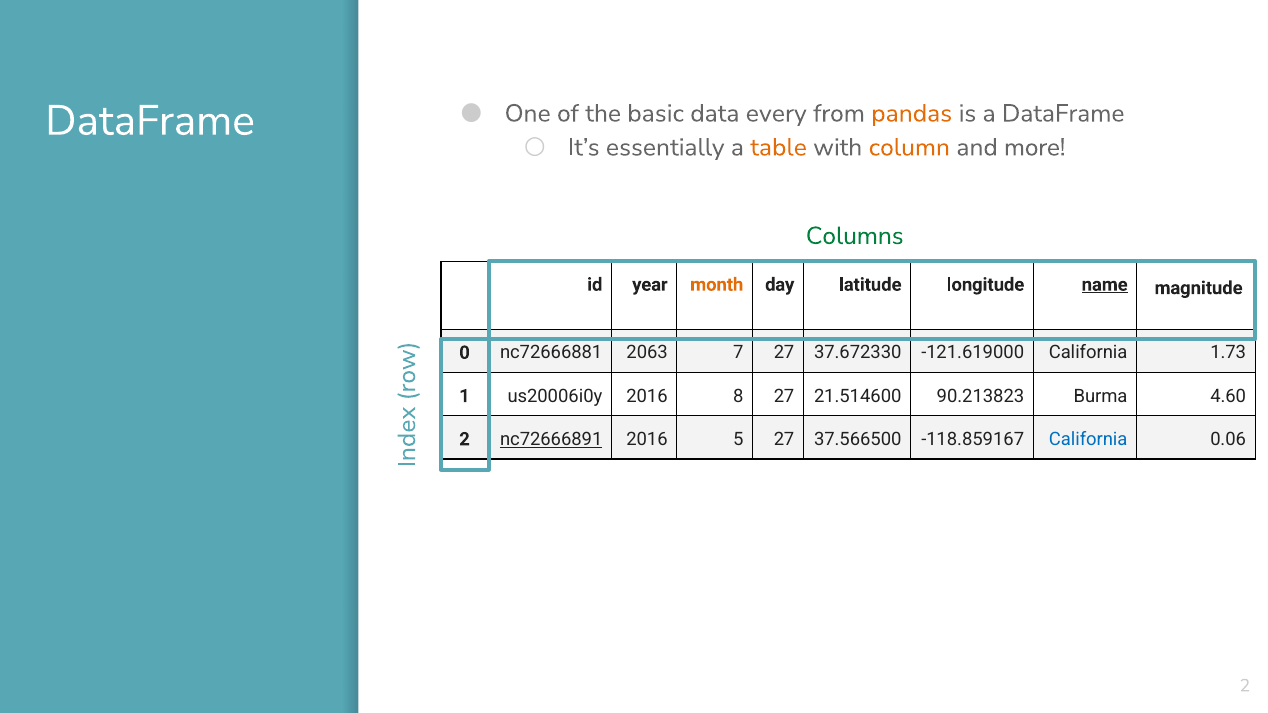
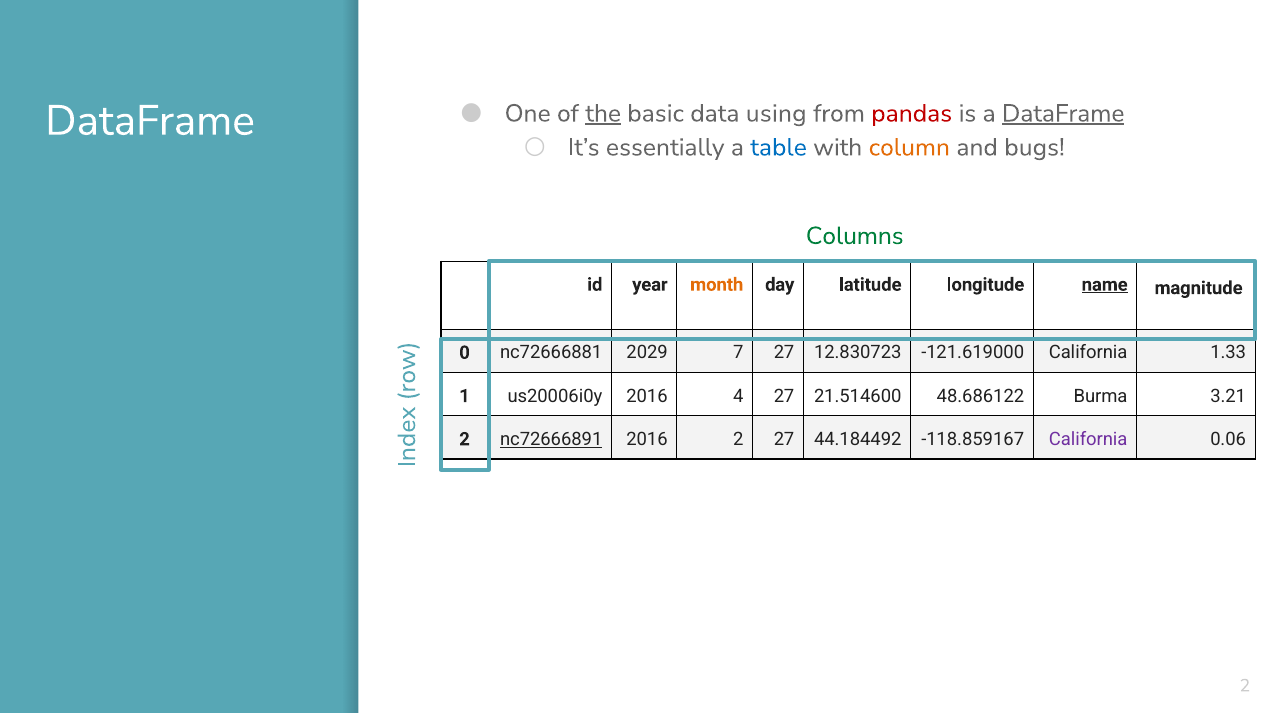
the underline: none -> present
every: every -> using
pandas colour: orange -> red
DataFrame at (1063, 113) underline: none -> present
table colour: orange -> blue
more: more -> bugs
2063: 2063 -> 2029
37.672330: 37.672330 -> 12.830723
1.73: 1.73 -> 1.33
8: 8 -> 4
90.213823: 90.213823 -> 48.686122
4.60: 4.60 -> 3.21
2016 5: 5 -> 2
37.566500: 37.566500 -> 44.184492
California at (1088, 439) colour: blue -> purple
